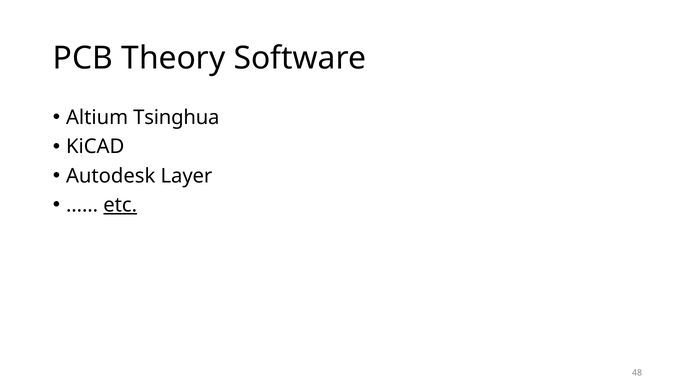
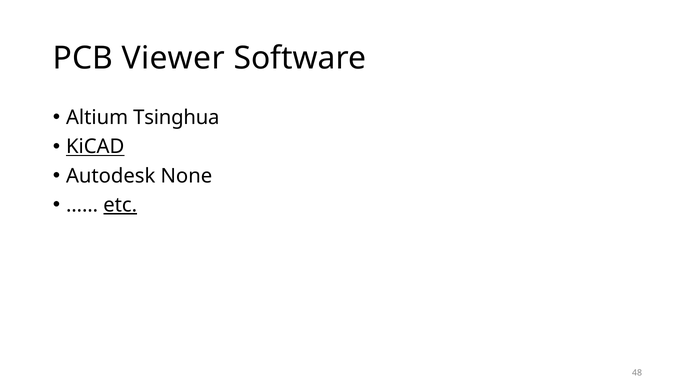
Theory: Theory -> Viewer
KiCAD underline: none -> present
Layer: Layer -> None
